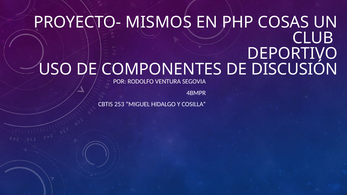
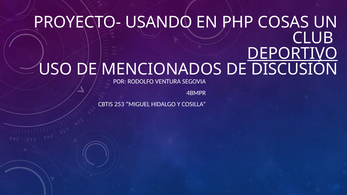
MISMOS: MISMOS -> USANDO
DEPORTIVO underline: none -> present
COMPONENTES: COMPONENTES -> MENCIONADOS
